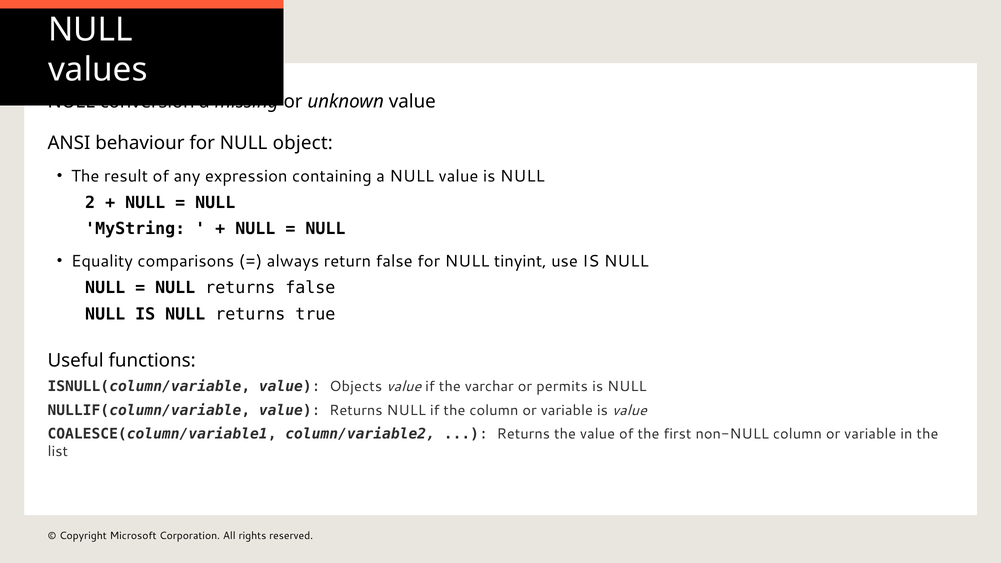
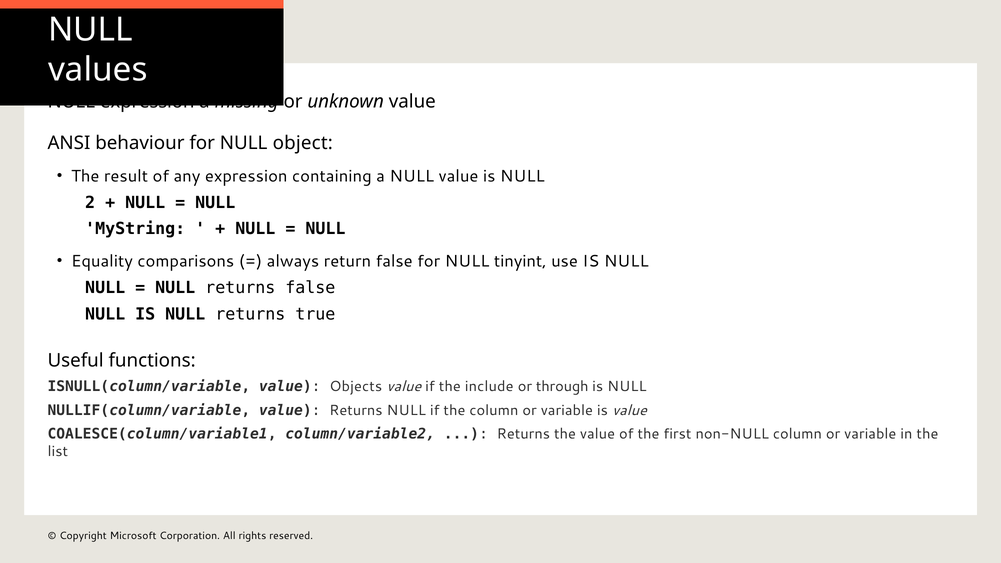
NULL conversion: conversion -> expression
varchar: varchar -> include
permits: permits -> through
